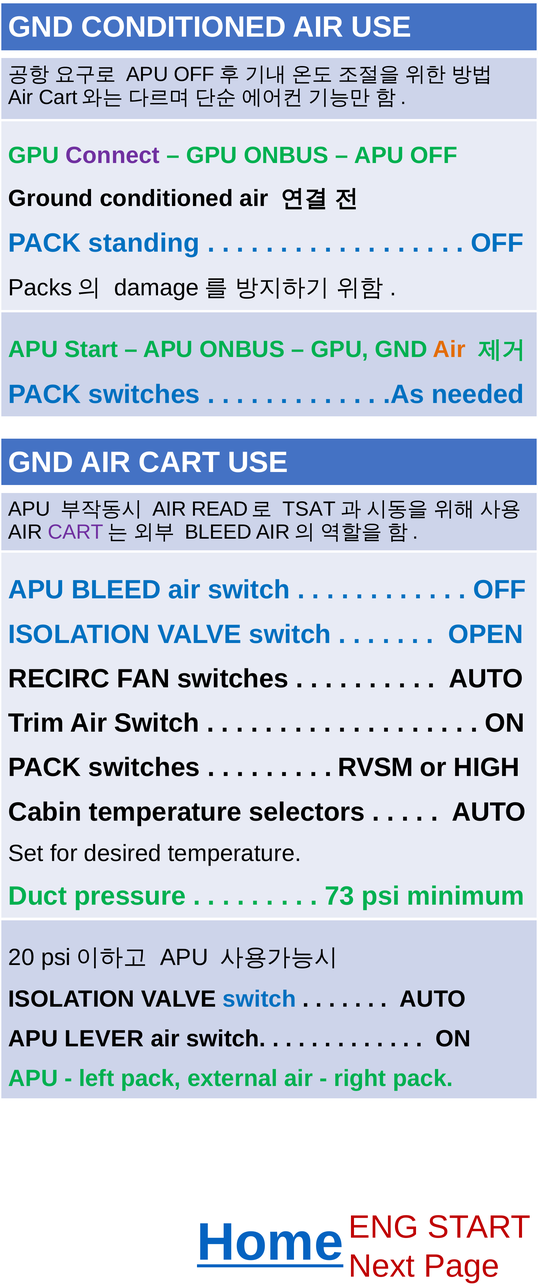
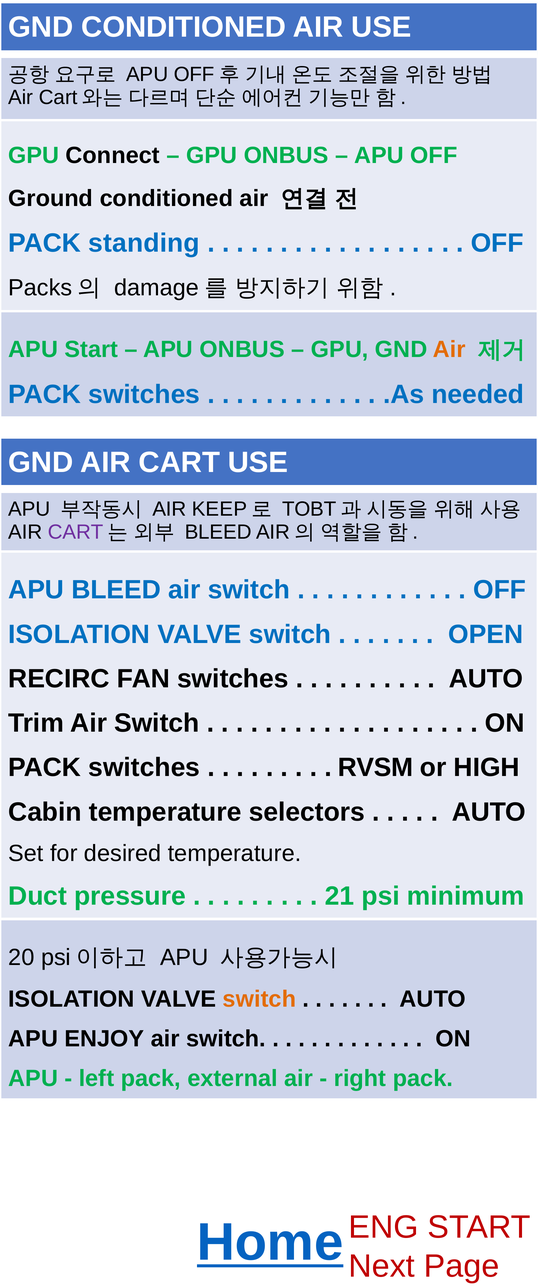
Connect colour: purple -> black
READ: READ -> KEEP
TSAT: TSAT -> TOBT
73: 73 -> 21
switch at (259, 999) colour: blue -> orange
LEVER: LEVER -> ENJOY
